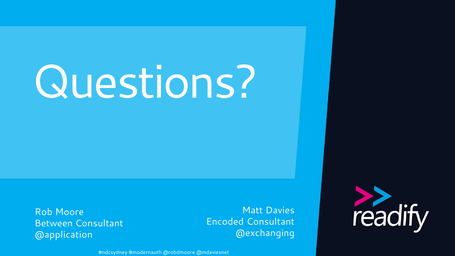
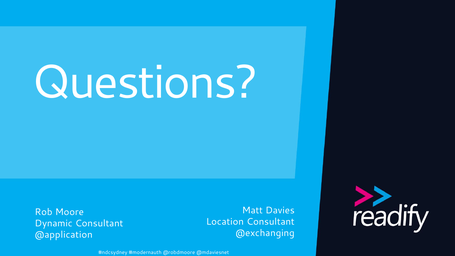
Encoded: Encoded -> Location
Between: Between -> Dynamic
